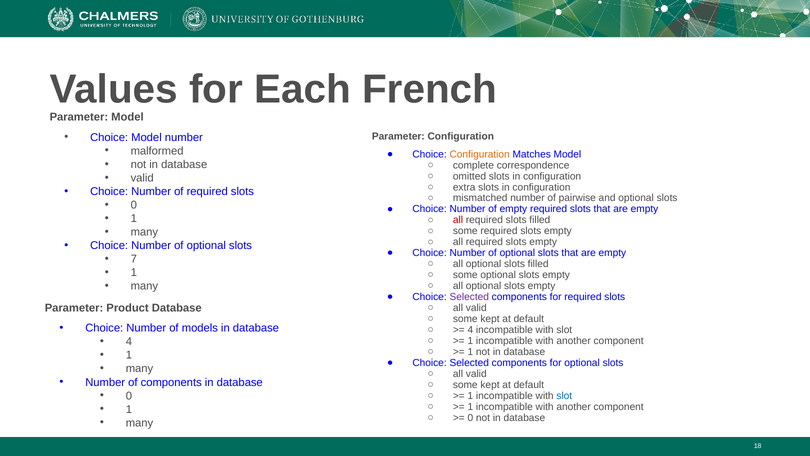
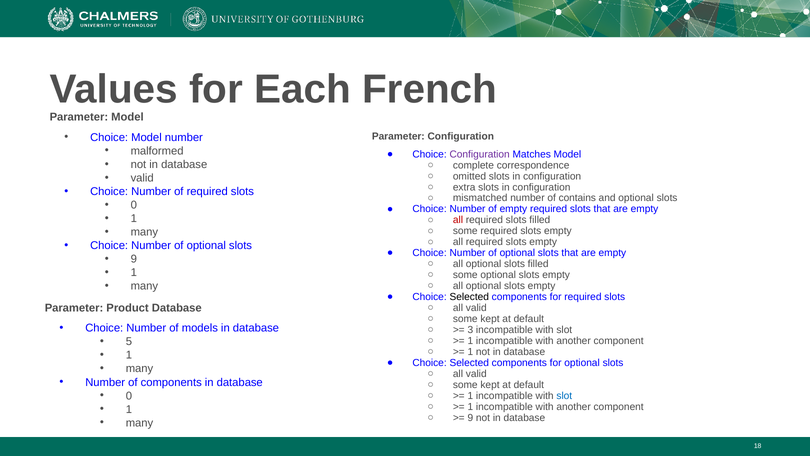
Configuration at (480, 154) colour: orange -> purple
pairwise: pairwise -> contains
7 at (134, 259): 7 -> 9
Selected at (469, 297) colour: purple -> black
4 at (470, 330): 4 -> 3
4 at (129, 341): 4 -> 5
0 at (470, 417): 0 -> 9
